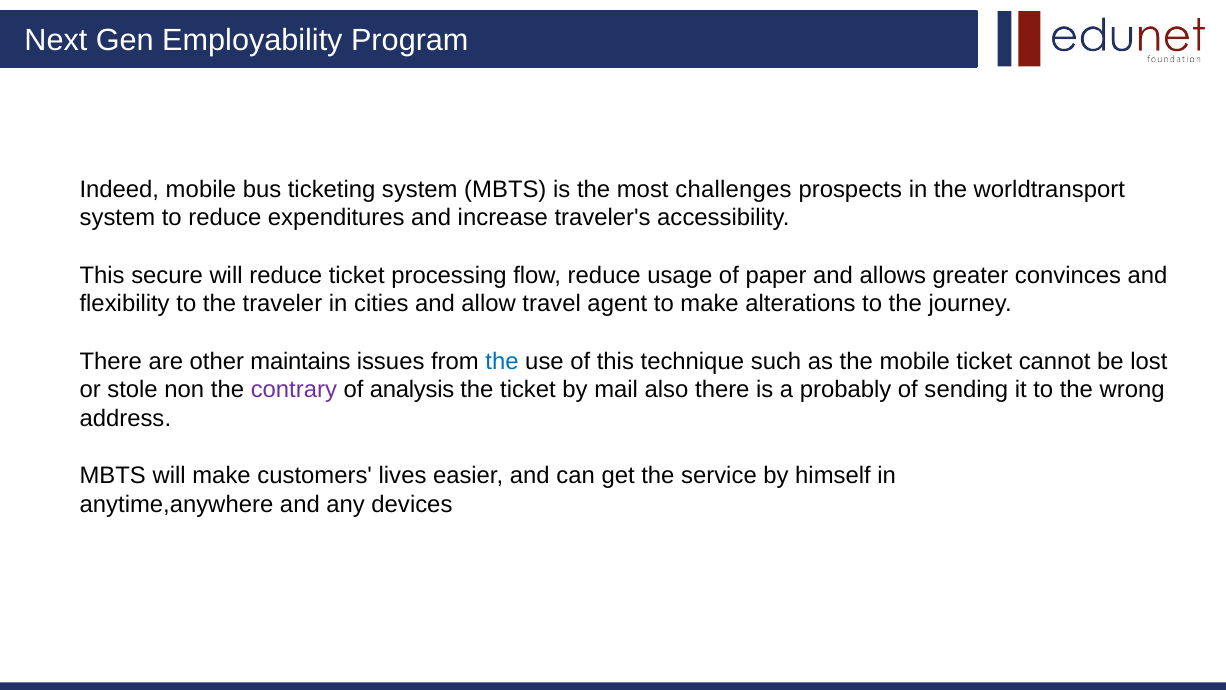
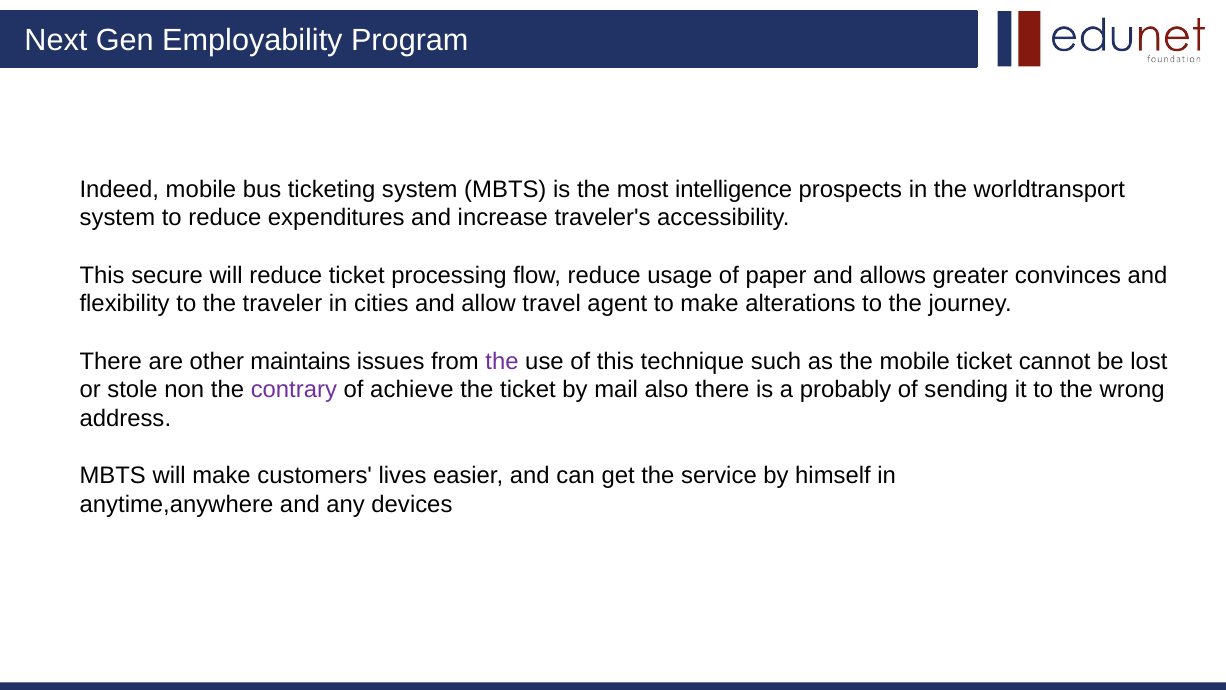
challenges: challenges -> intelligence
the at (502, 361) colour: blue -> purple
analysis: analysis -> achieve
